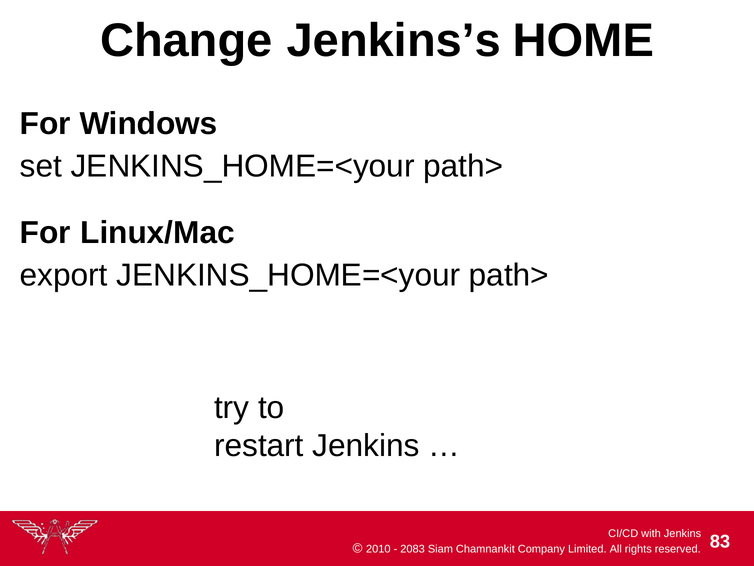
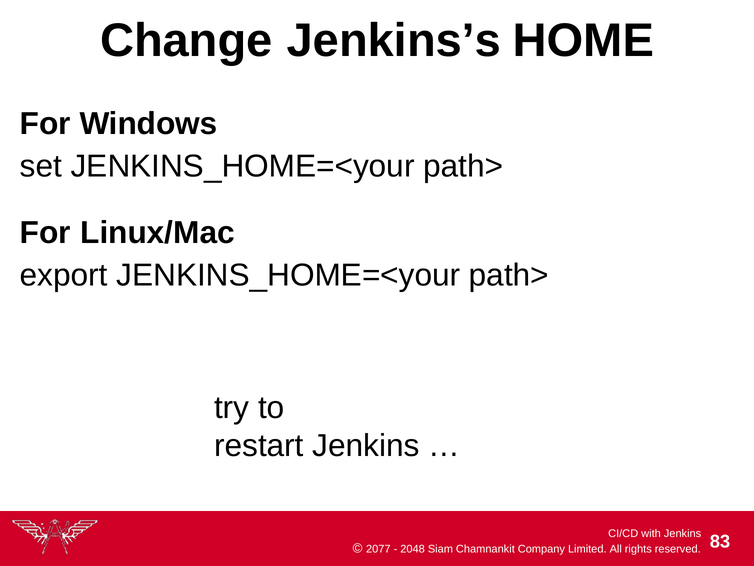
2010: 2010 -> 2077
2083: 2083 -> 2048
